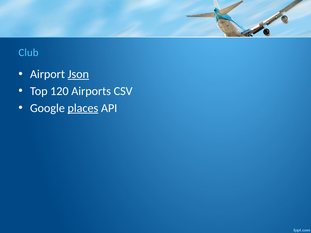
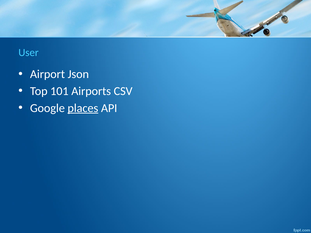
Club: Club -> User
Json underline: present -> none
120: 120 -> 101
